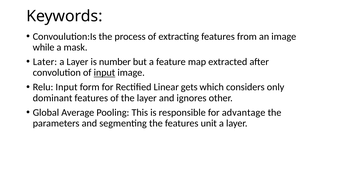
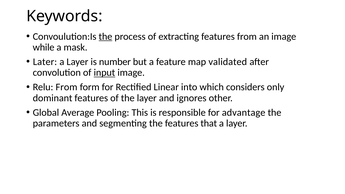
the at (105, 36) underline: none -> present
extracted: extracted -> validated
Relu Input: Input -> From
gets: gets -> into
unit: unit -> that
